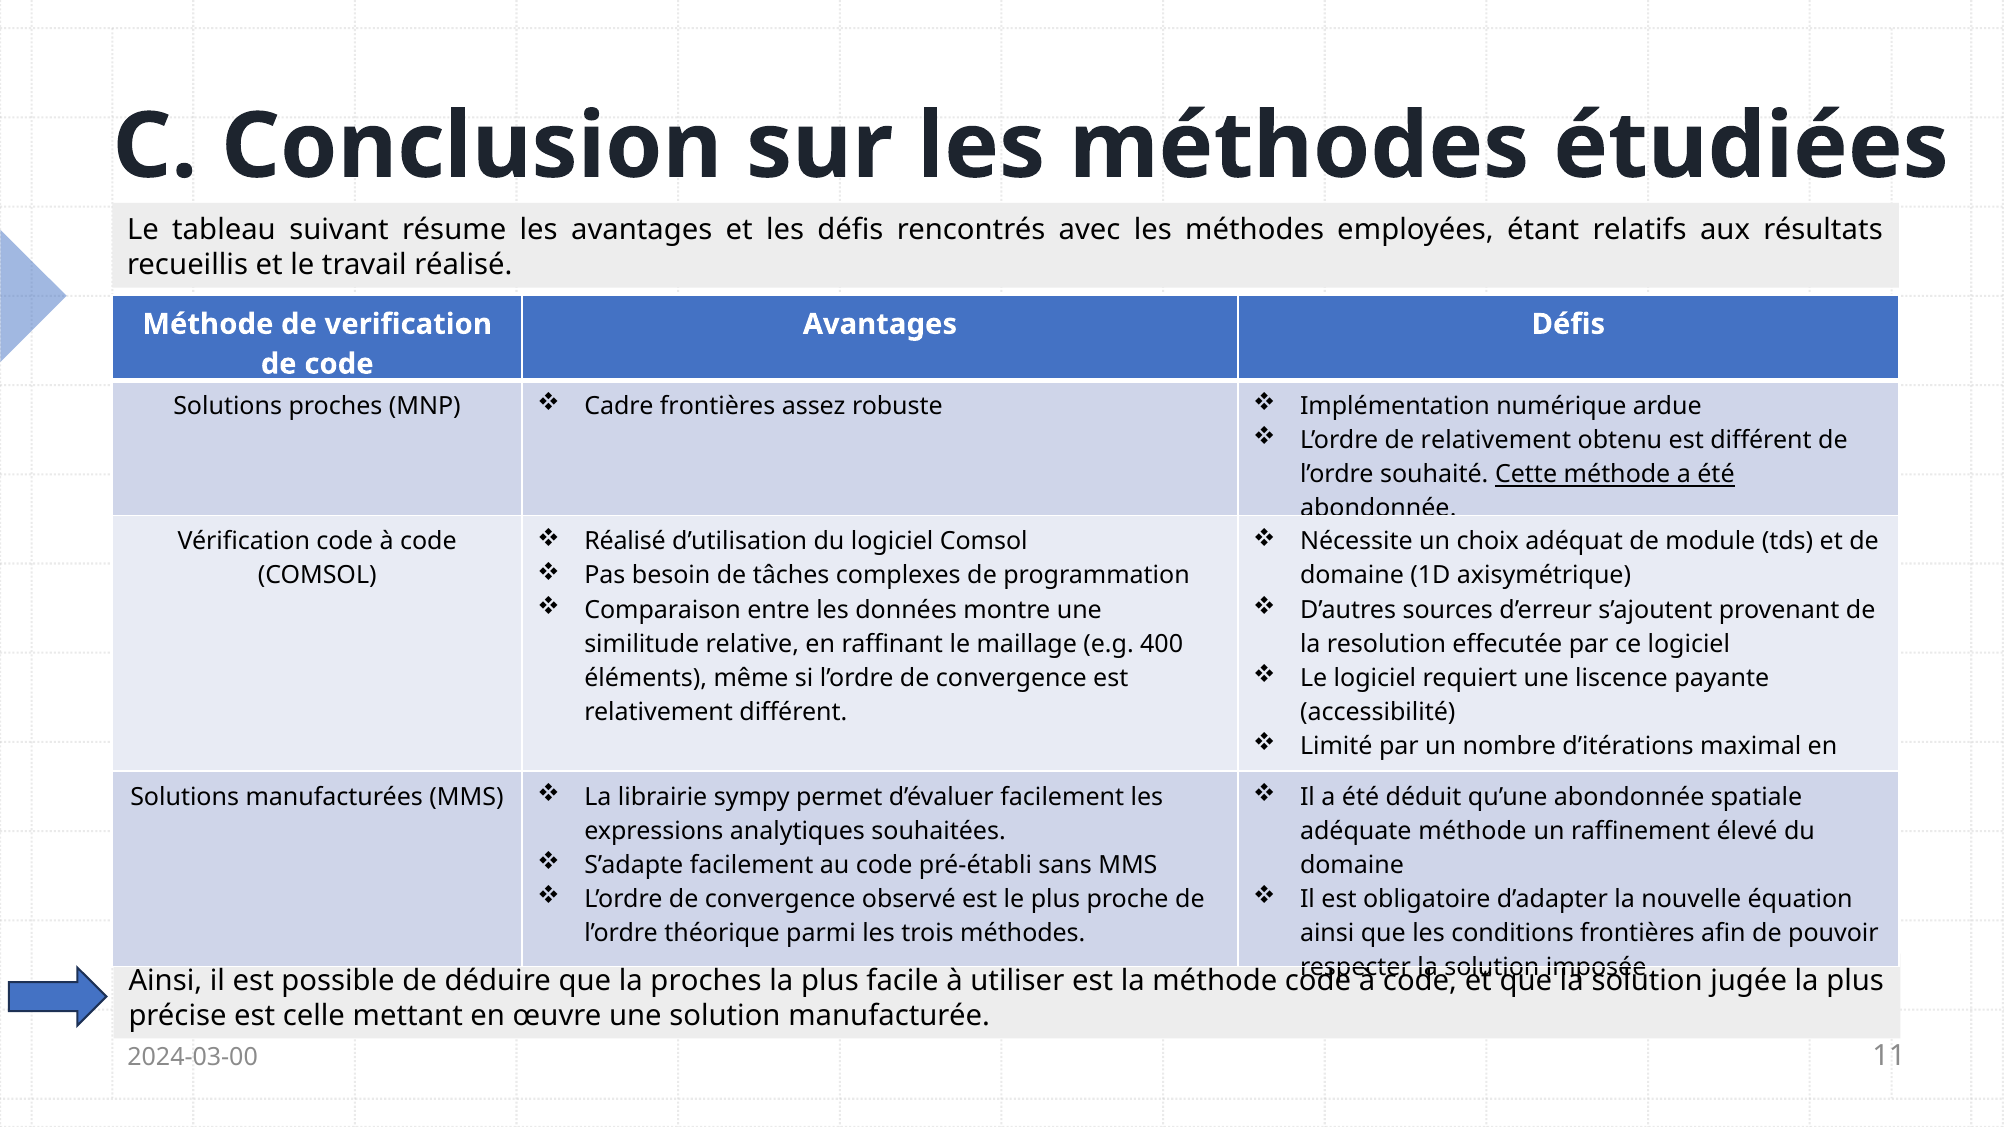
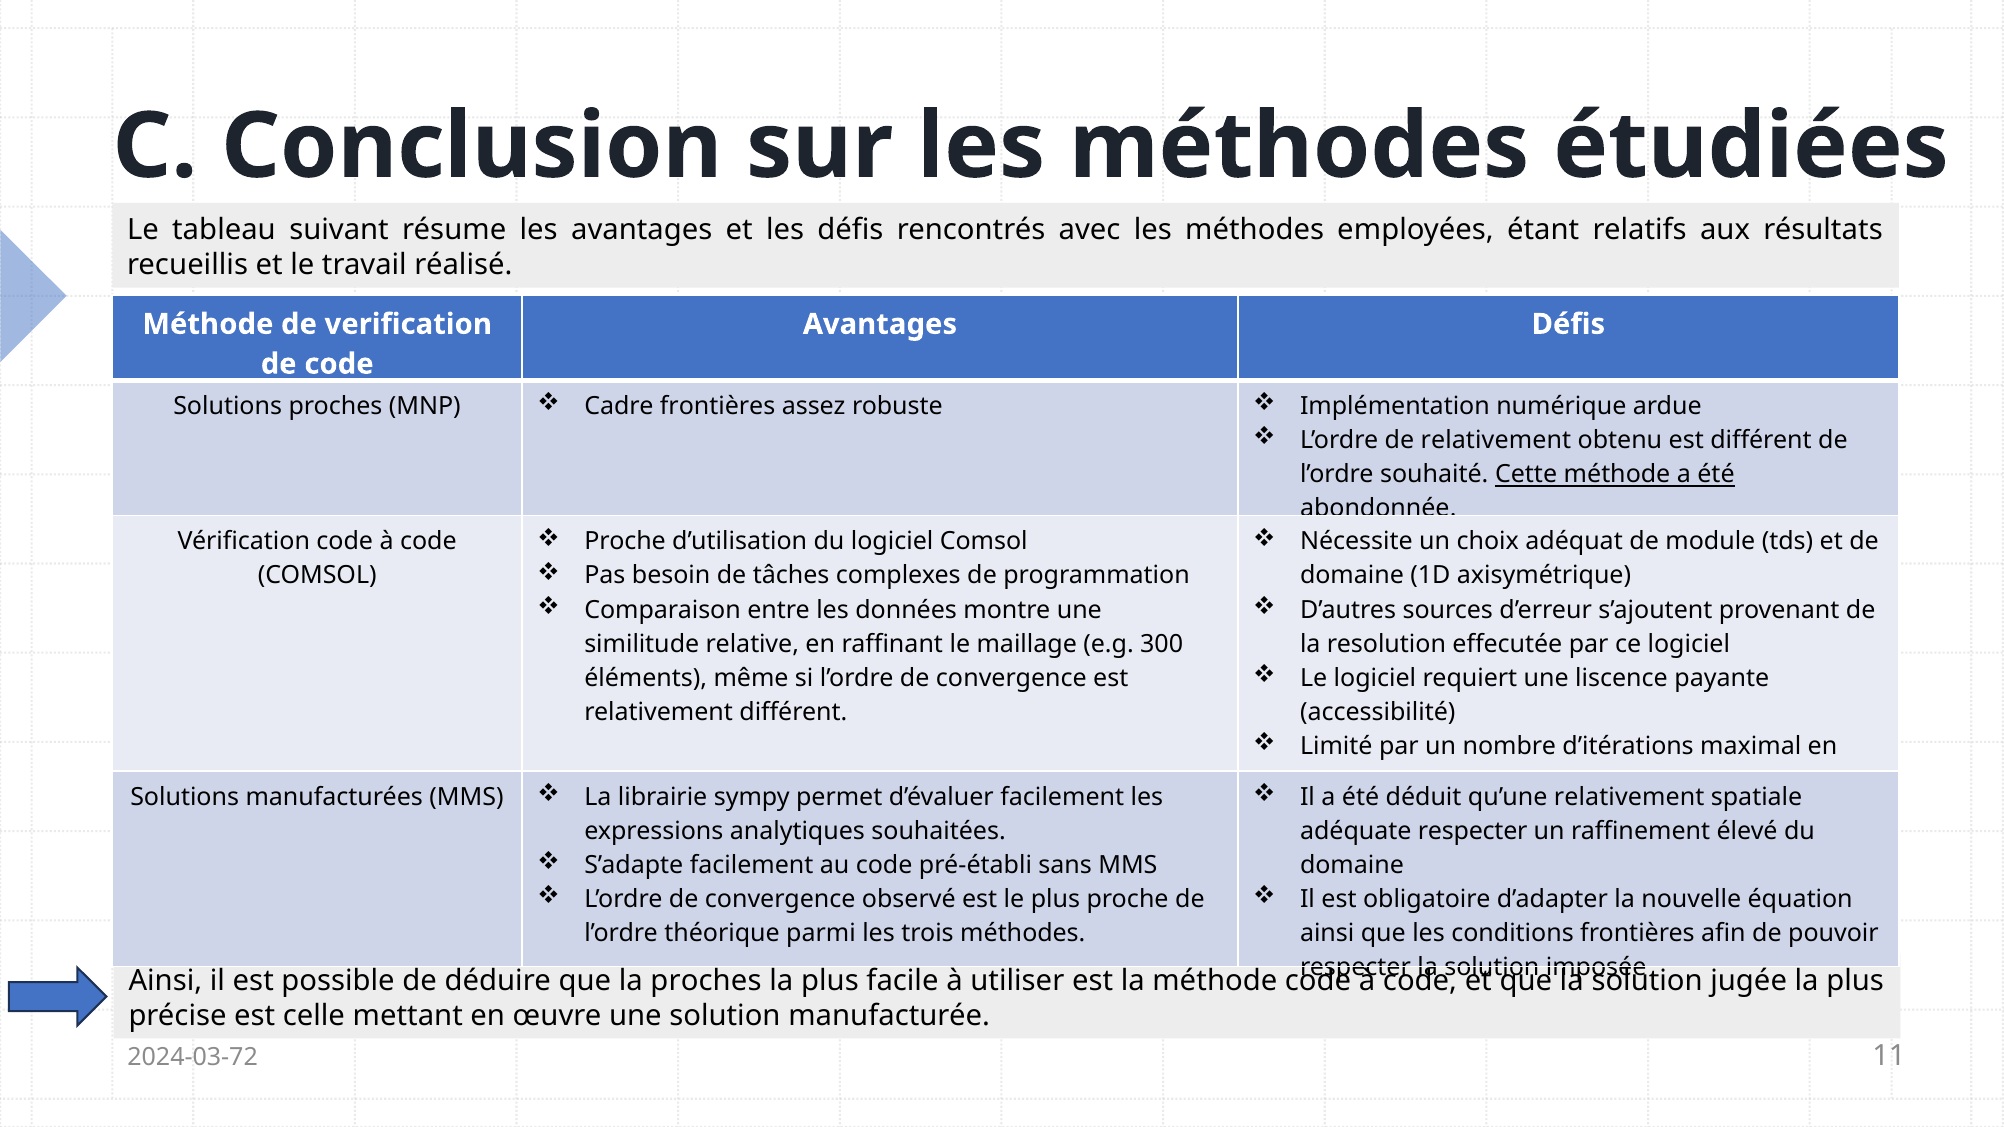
Réalisé at (625, 542): Réalisé -> Proche
400: 400 -> 300
qu’une abondonnée: abondonnée -> relativement
adéquate méthode: méthode -> respecter
2024-03-00: 2024-03-00 -> 2024-03-72
